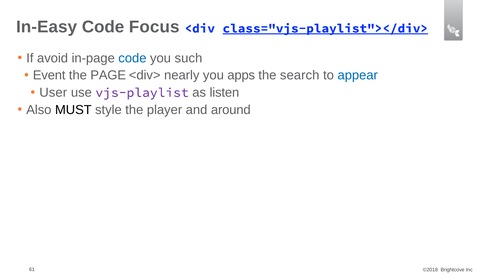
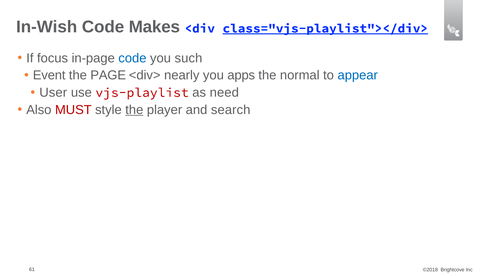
In-Easy: In-Easy -> In-Wish
Focus: Focus -> Makes
avoid: avoid -> focus
search: search -> normal
vjs-playlist colour: purple -> red
listen: listen -> need
MUST colour: black -> red
the at (134, 110) underline: none -> present
around: around -> search
